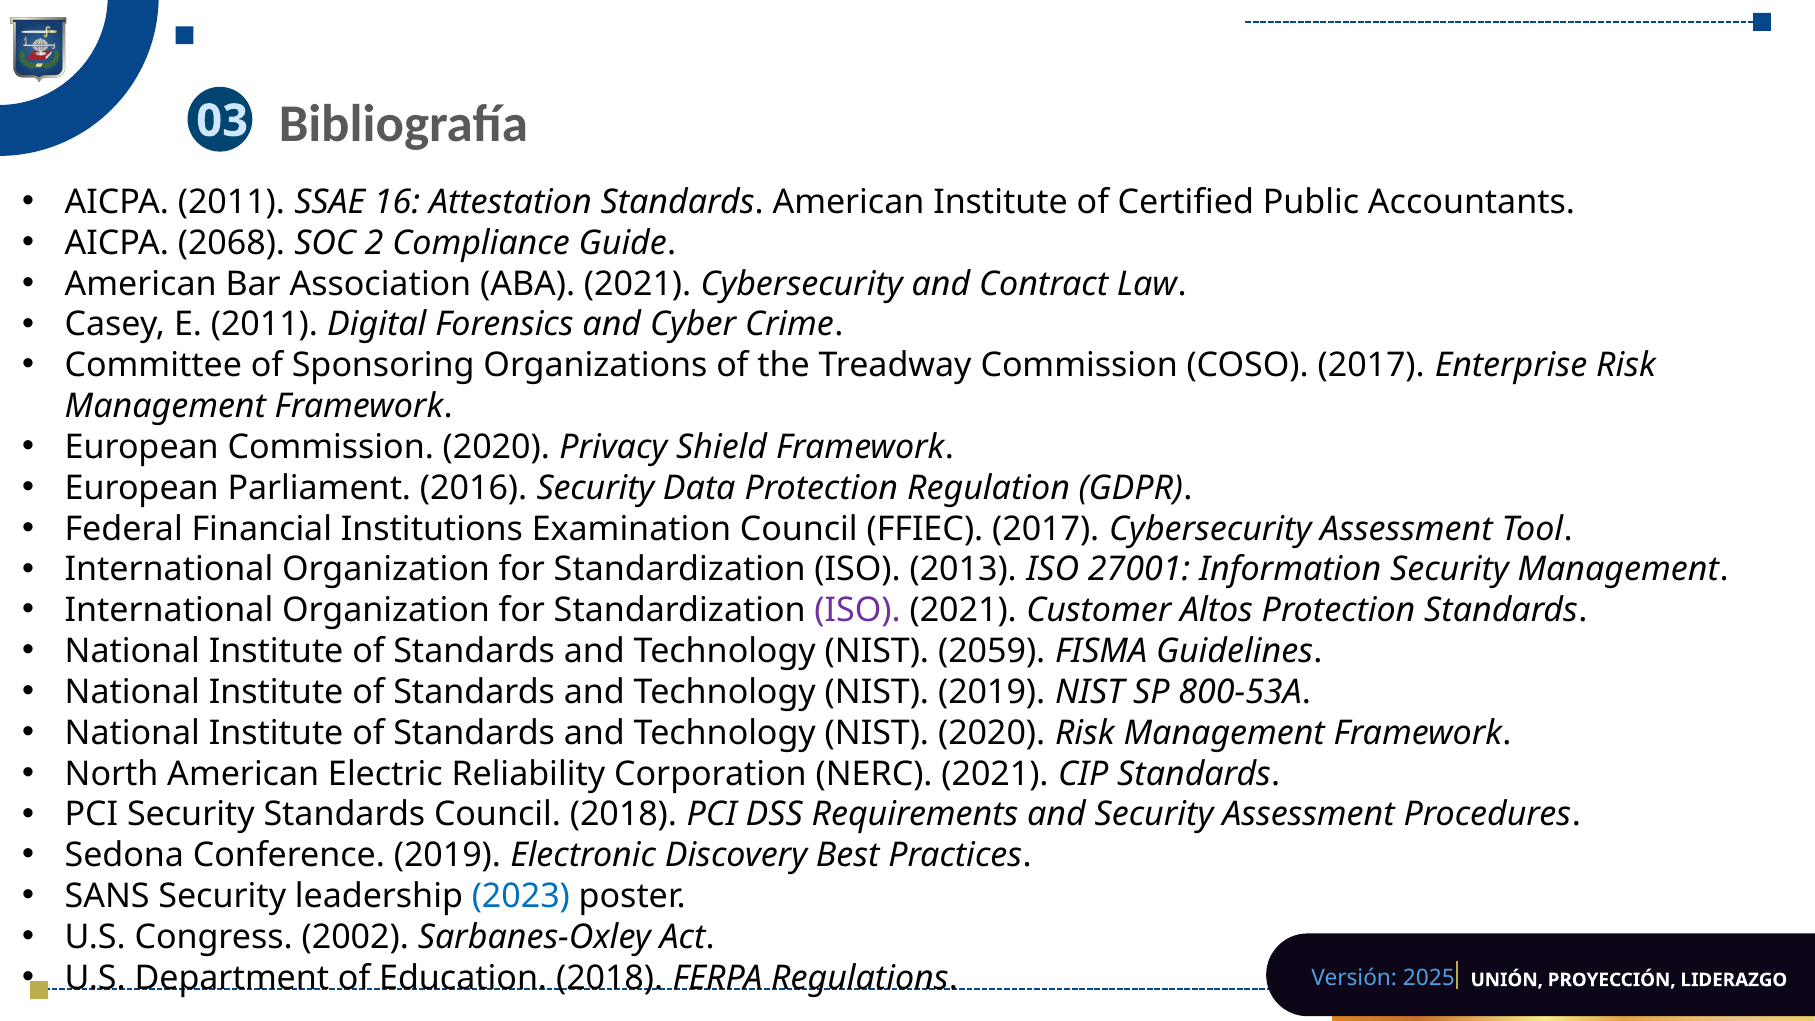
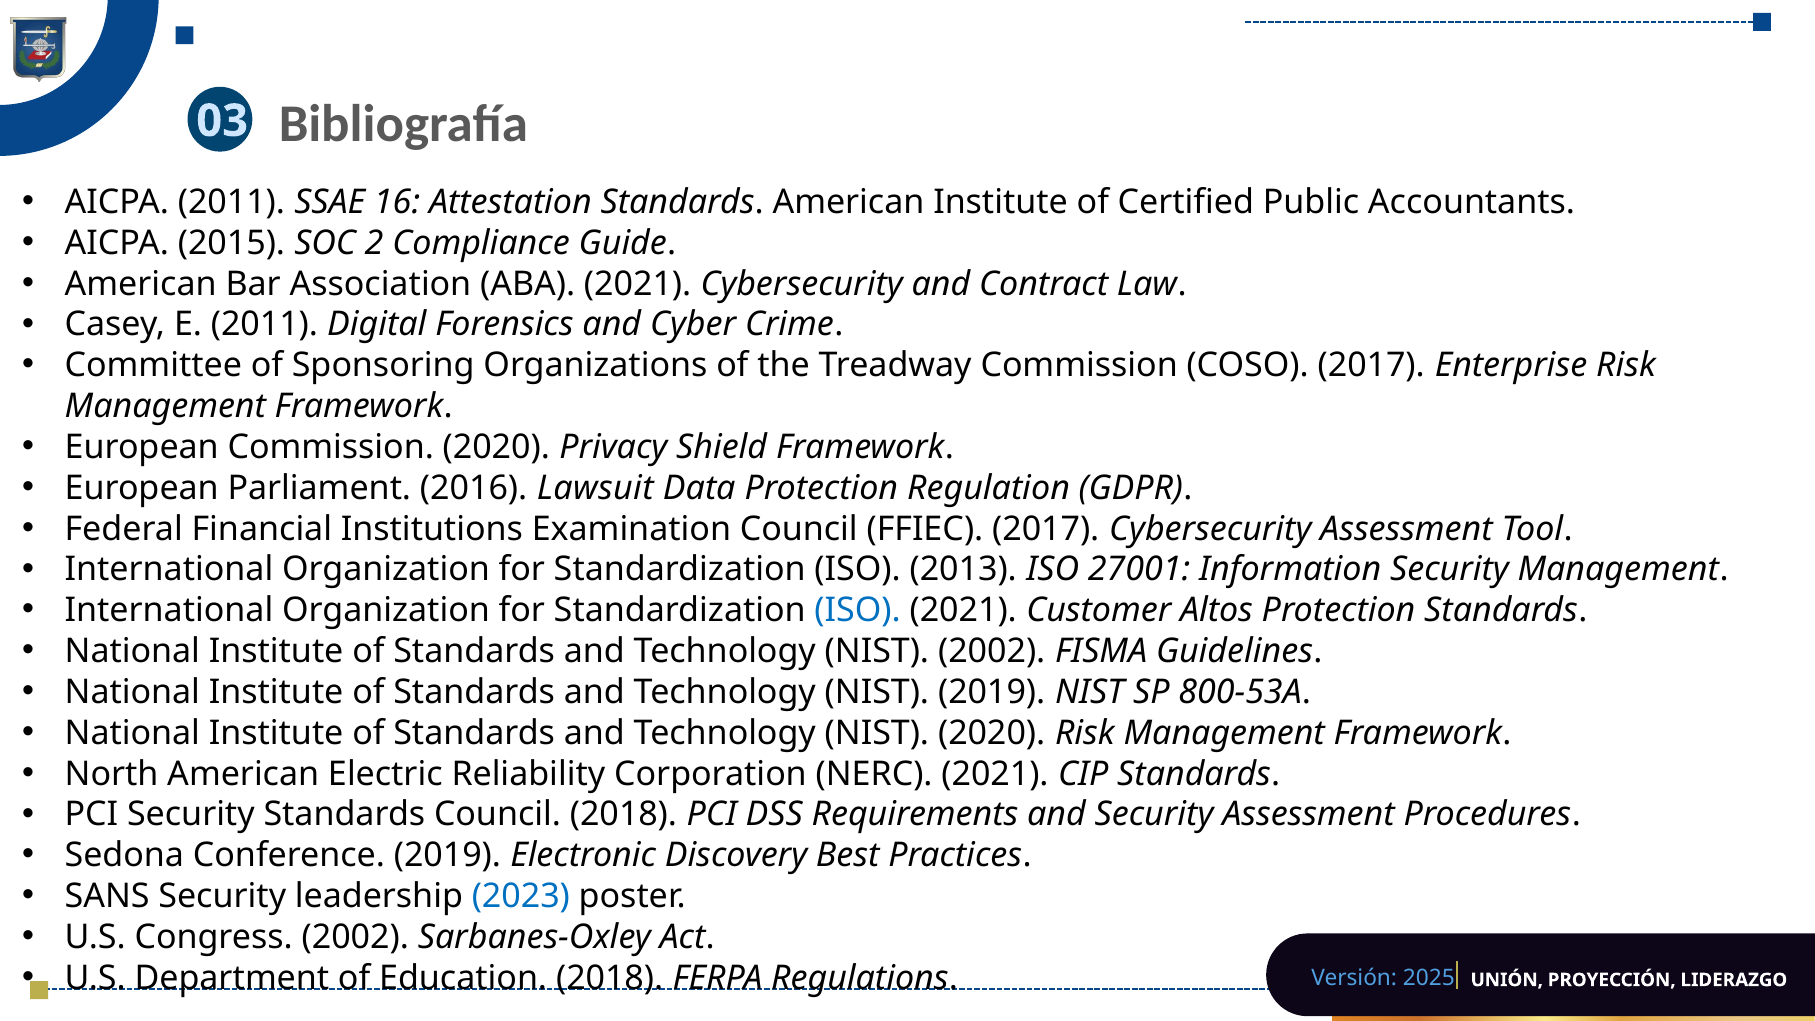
2068: 2068 -> 2015
2016 Security: Security -> Lawsuit
ISO at (858, 610) colour: purple -> blue
NIST 2059: 2059 -> 2002
